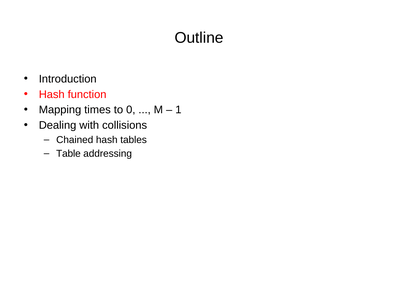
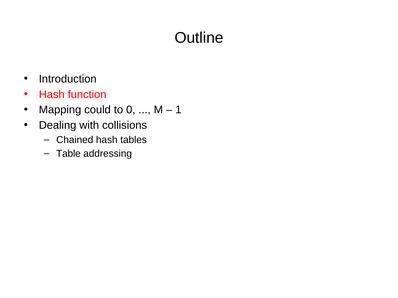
times: times -> could
